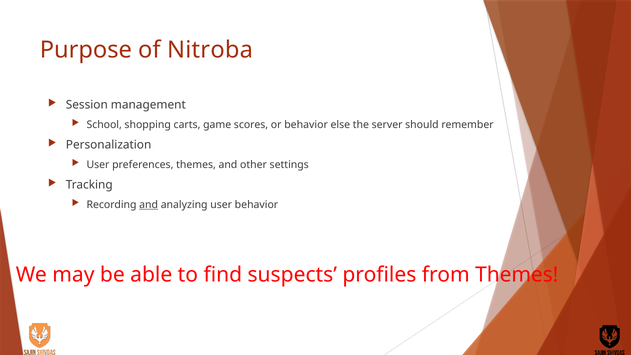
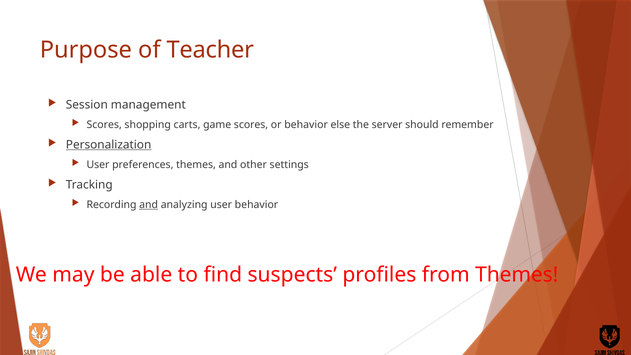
Nitroba: Nitroba -> Teacher
School at (104, 125): School -> Scores
Personalization underline: none -> present
